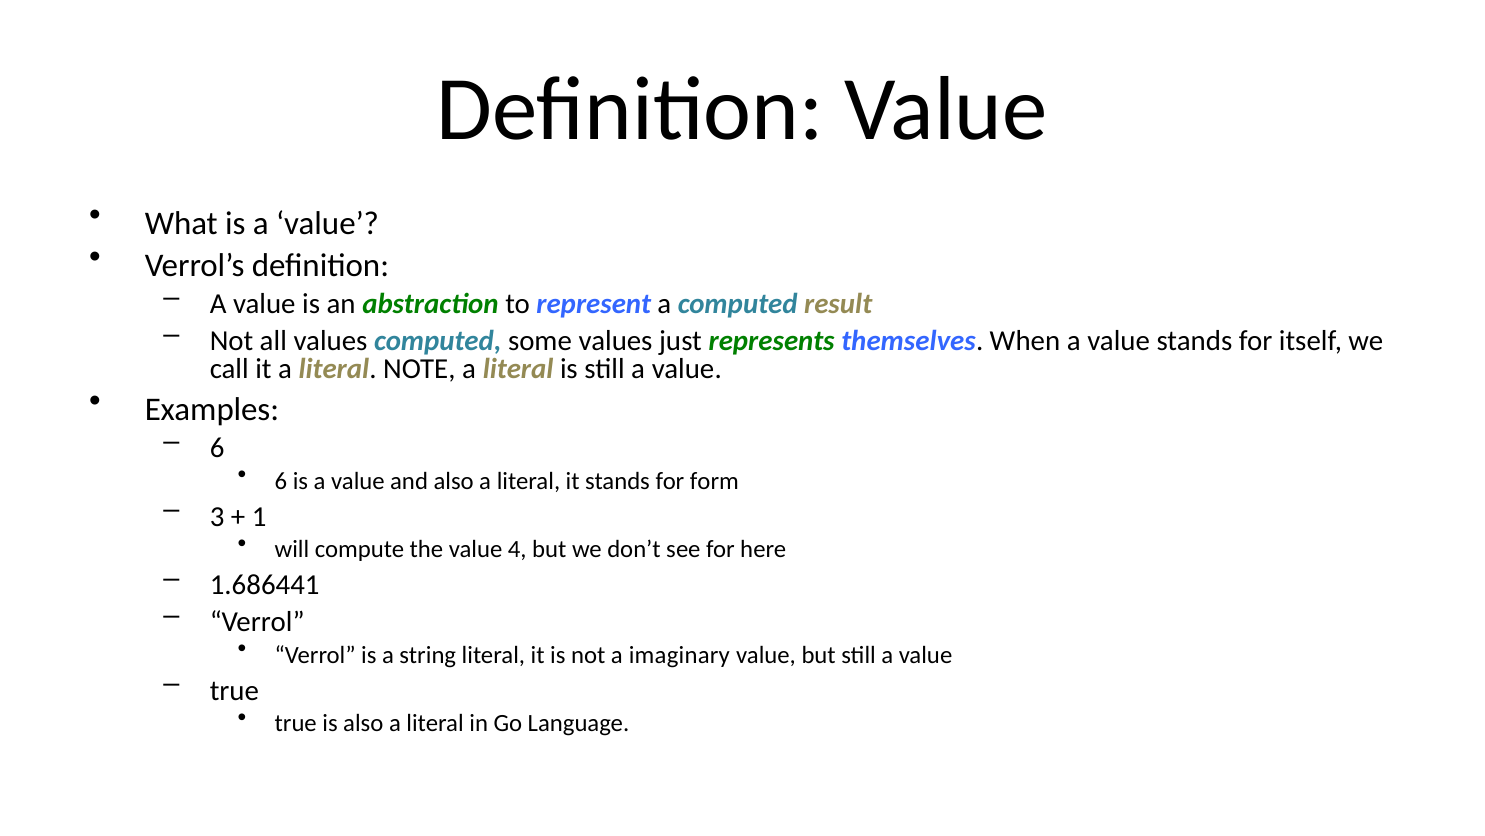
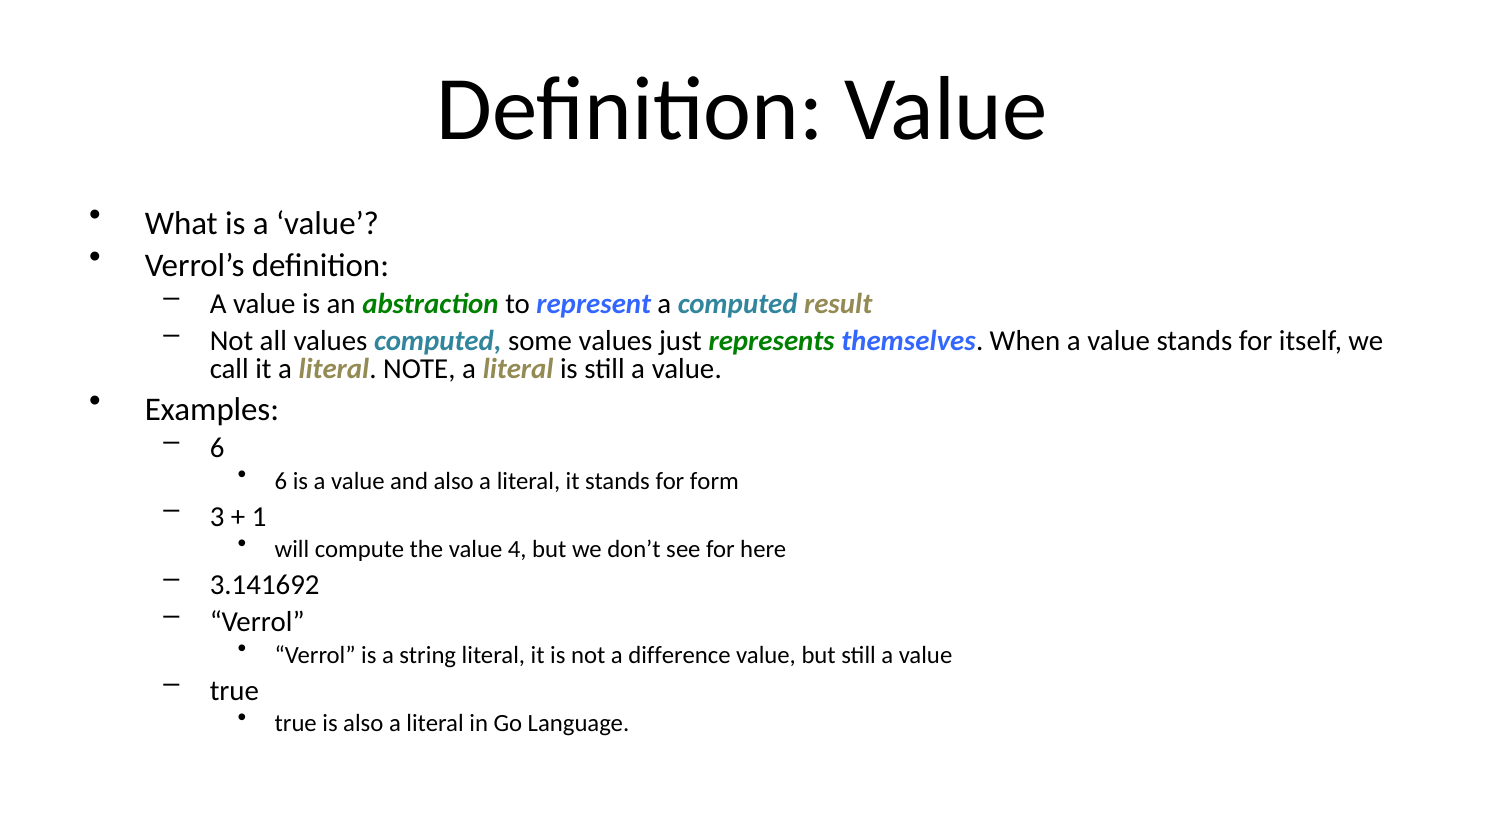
1.686441: 1.686441 -> 3.141692
imaginary: imaginary -> difference
